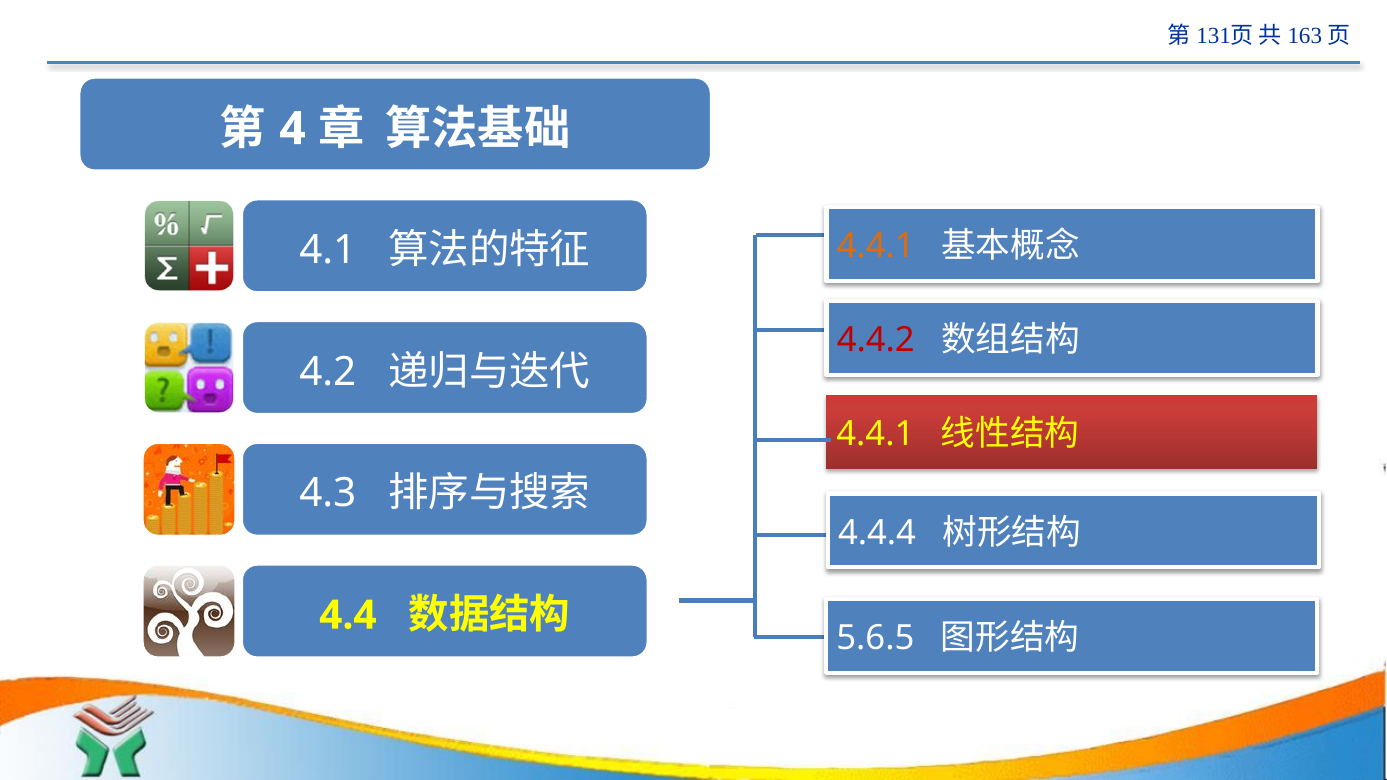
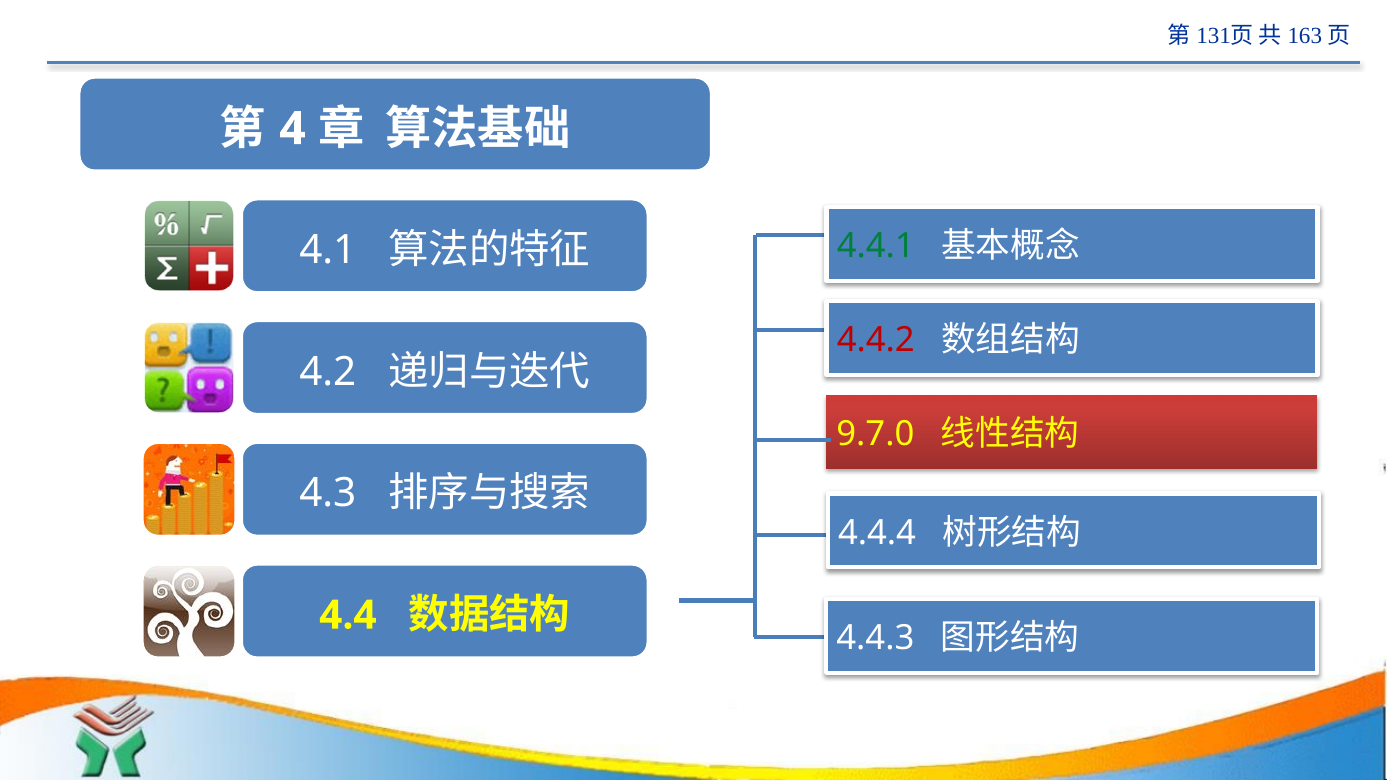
4.4.1 at (876, 247) colour: orange -> green
4.4.1 at (875, 434): 4.4.1 -> 9.7.0
5.6.5: 5.6.5 -> 4.4.3
